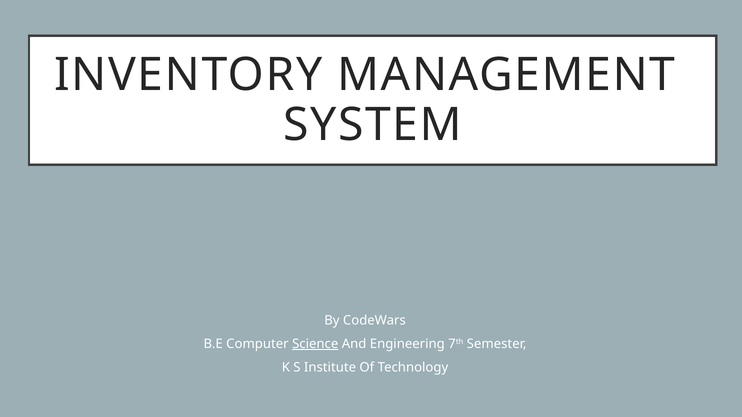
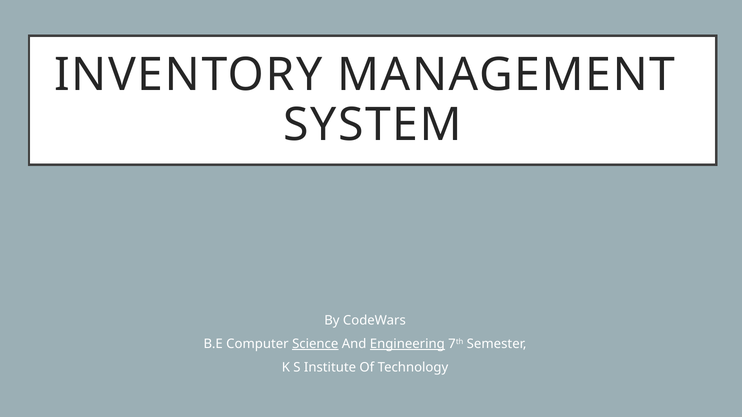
Engineering underline: none -> present
